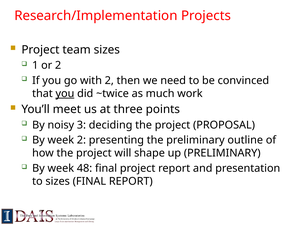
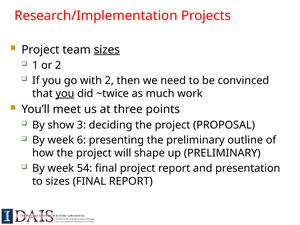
sizes at (107, 50) underline: none -> present
noisy: noisy -> show
week 2: 2 -> 6
48: 48 -> 54
